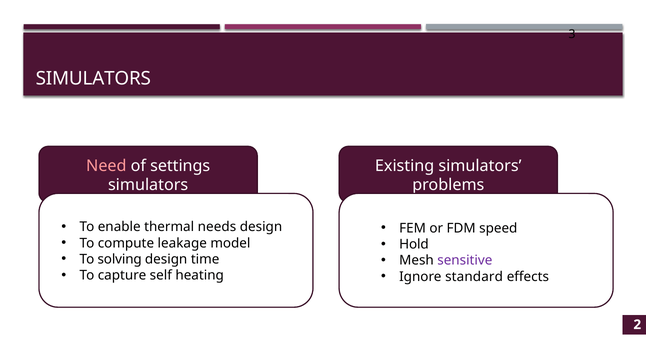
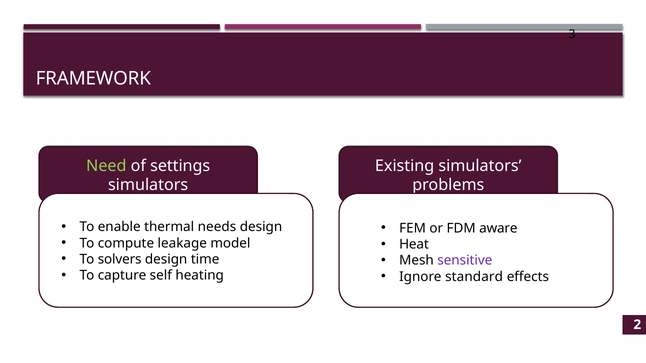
SIMULATORS at (93, 78): SIMULATORS -> FRAMEWORK
Need colour: pink -> light green
speed: speed -> aware
Hold: Hold -> Heat
solving: solving -> solvers
